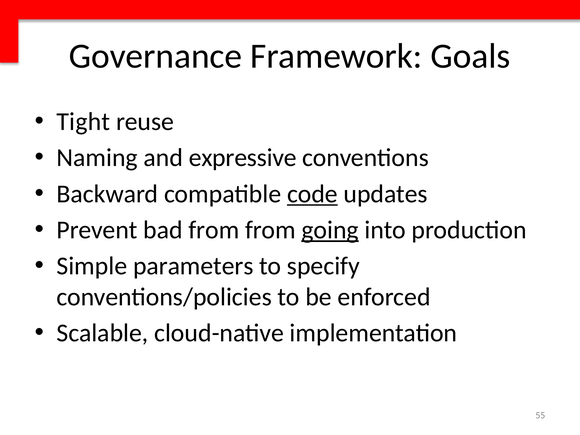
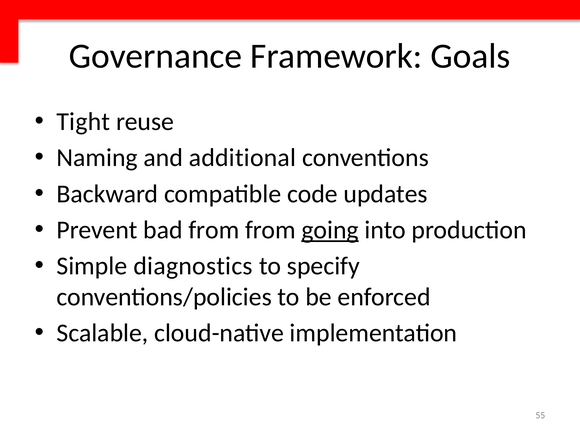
expressive: expressive -> additional
code underline: present -> none
parameters: parameters -> diagnostics
